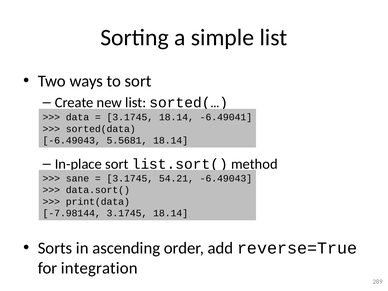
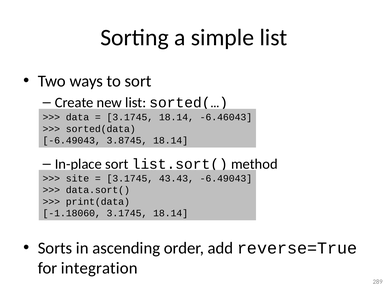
-6.49041: -6.49041 -> -6.46043
5.5681: 5.5681 -> 3.8745
sane: sane -> site
54.21: 54.21 -> 43.43
-7.98144: -7.98144 -> -1.18060
